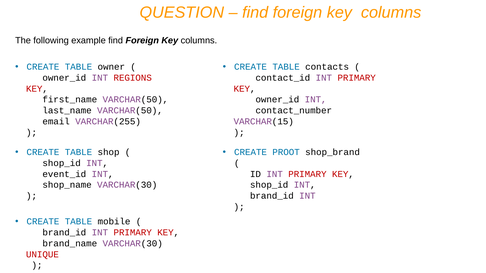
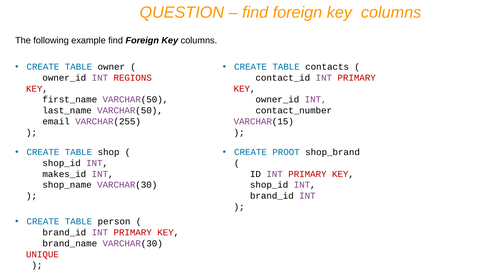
event_id: event_id -> makes_id
mobile: mobile -> person
